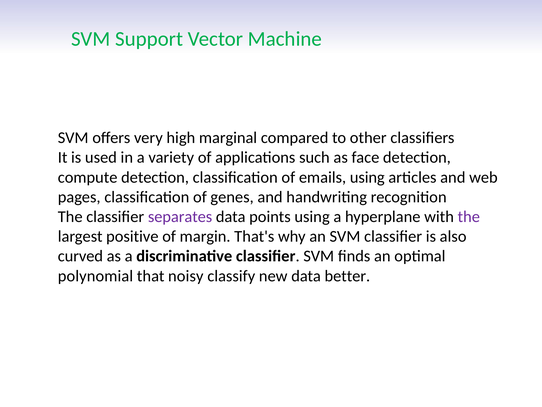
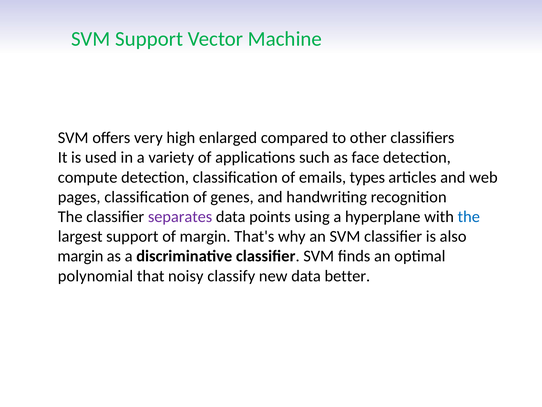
marginal: marginal -> enlarged
emails using: using -> types
the at (469, 217) colour: purple -> blue
largest positive: positive -> support
curved at (80, 256): curved -> margin
